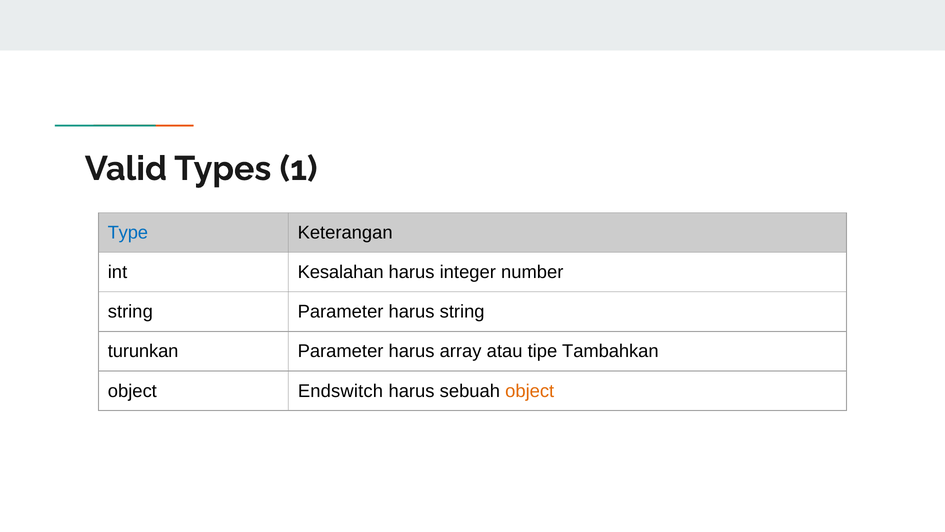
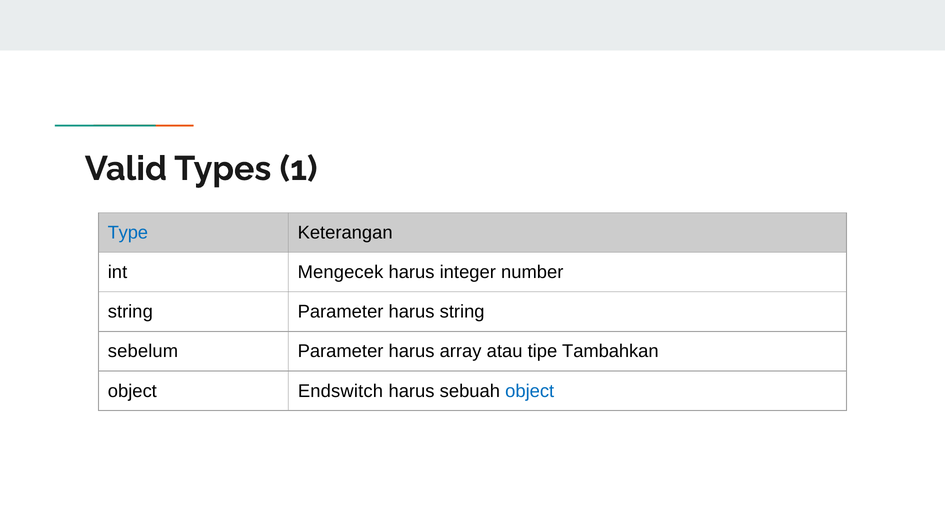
Kesalahan: Kesalahan -> Mengecek
turunkan: turunkan -> sebelum
object at (530, 391) colour: orange -> blue
